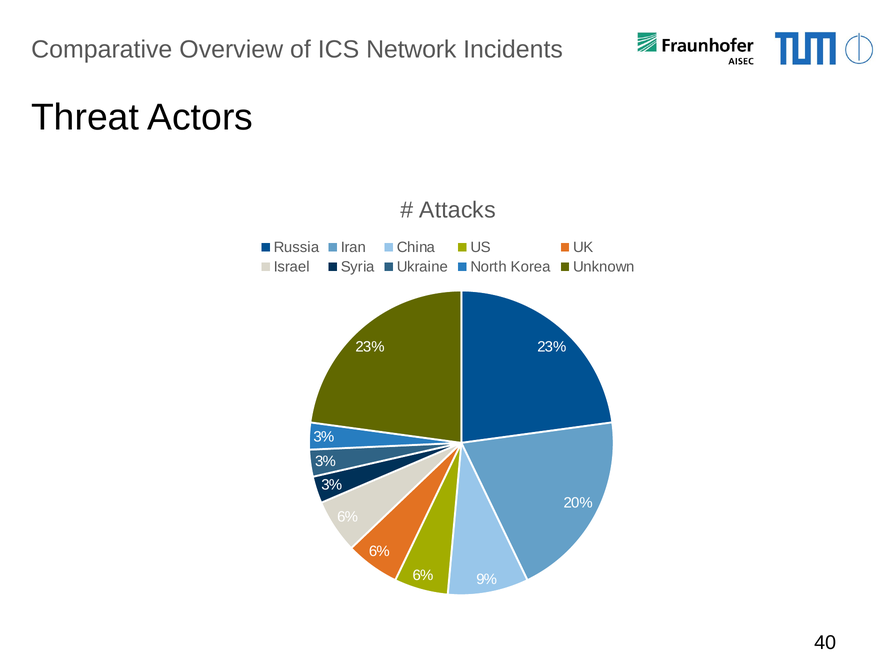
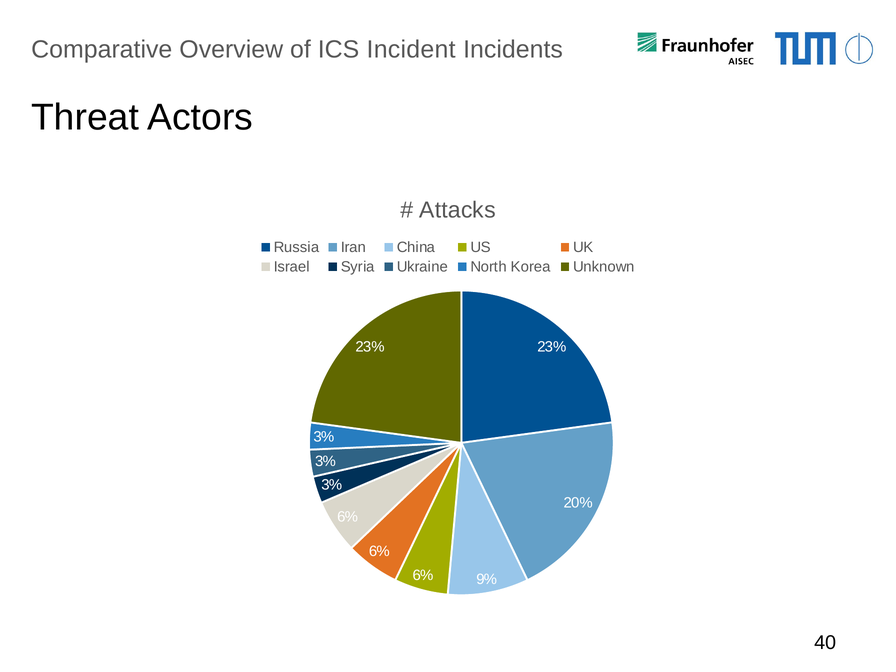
Network: Network -> Incident
